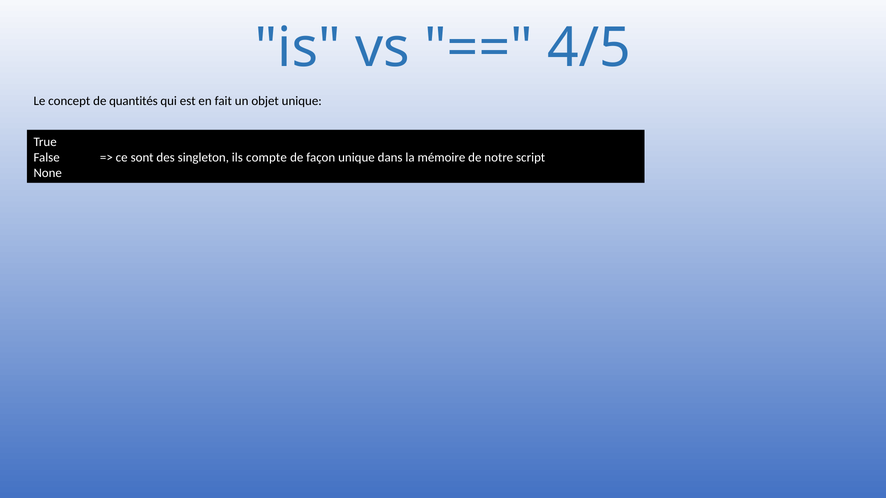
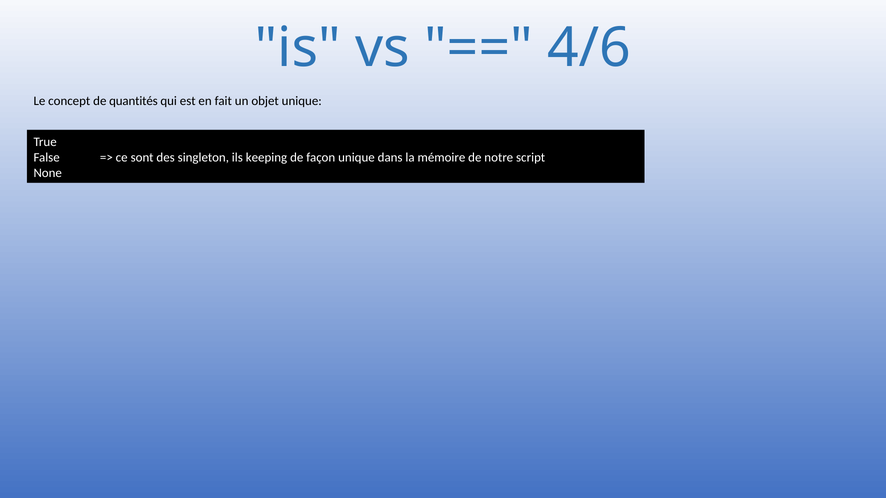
4/5: 4/5 -> 4/6
compte: compte -> keeping
